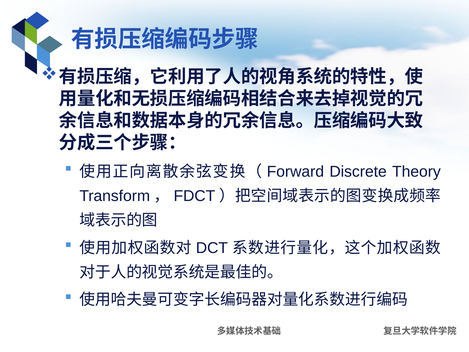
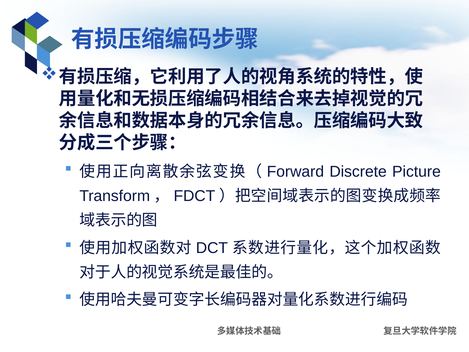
Theory: Theory -> Picture
